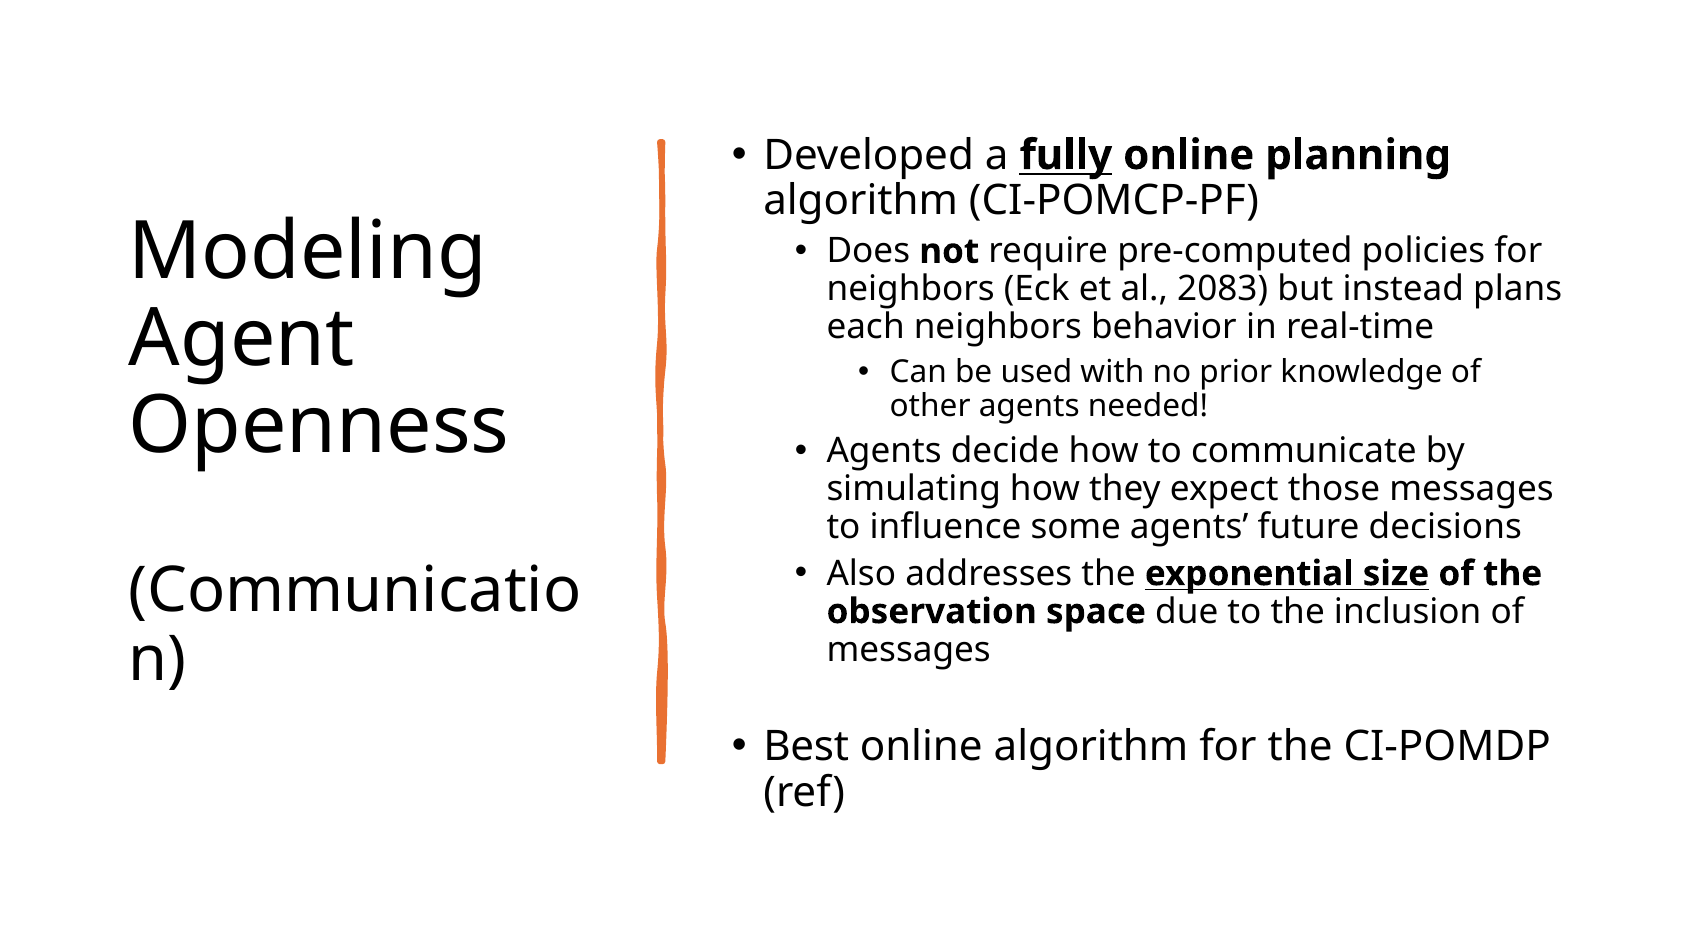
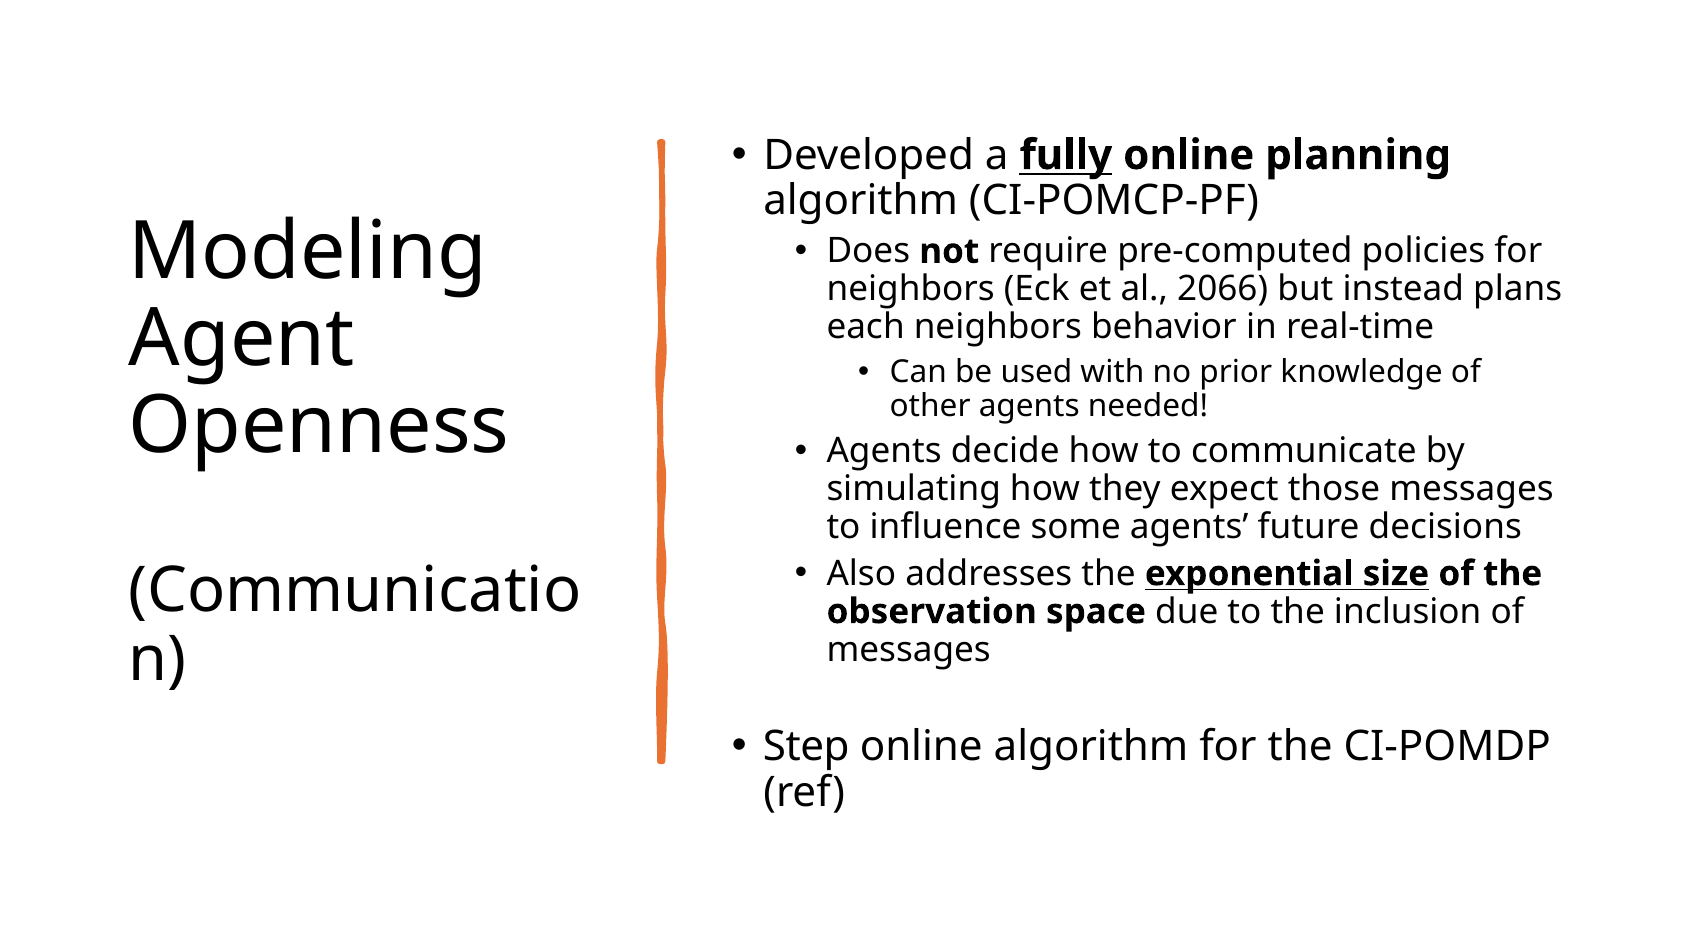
2083: 2083 -> 2066
Best: Best -> Step
